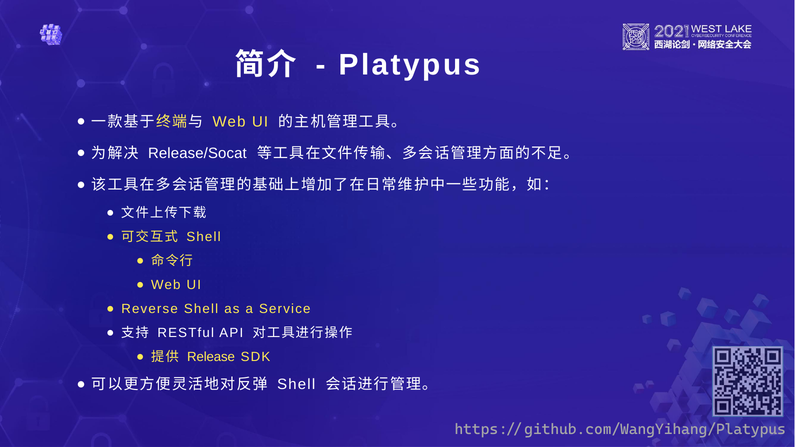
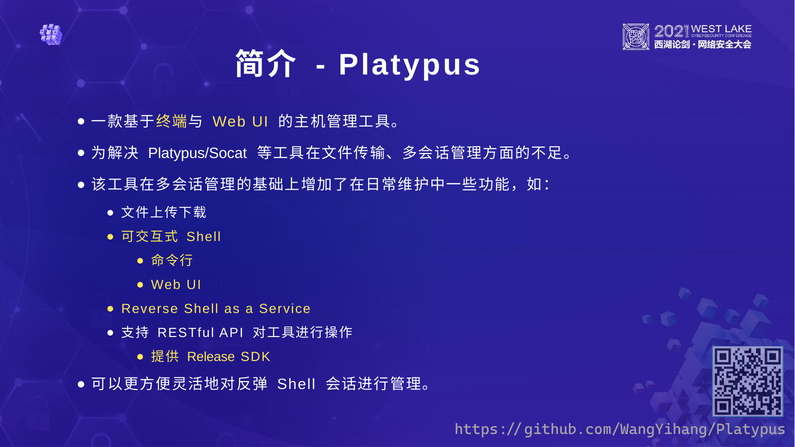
Release/Socat: Release/Socat -> Platypus/Socat
